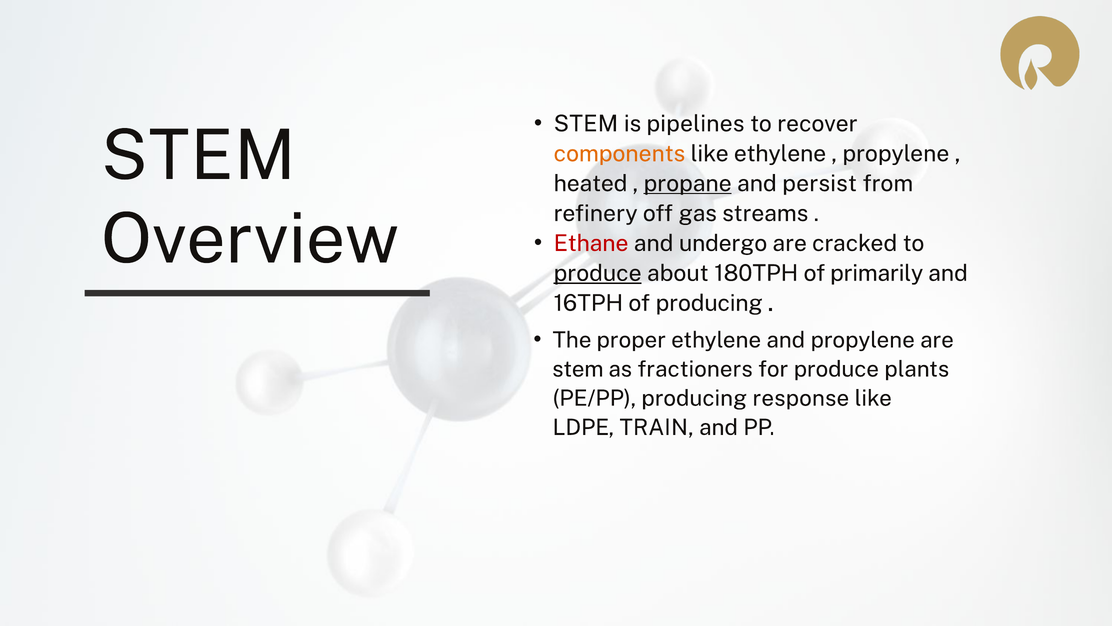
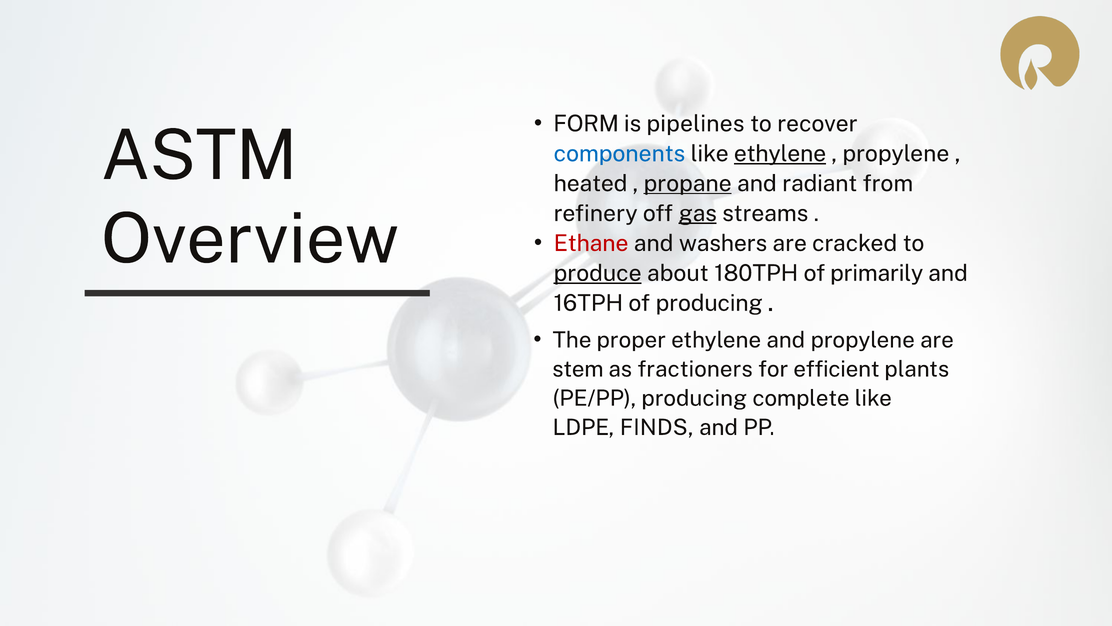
STEM at (586, 124): STEM -> FORM
STEM at (198, 156): STEM -> ASTM
components colour: orange -> blue
ethylene at (780, 154) underline: none -> present
persist: persist -> radiant
gas underline: none -> present
undergo: undergo -> washers
for produce: produce -> efficient
response: response -> complete
TRAIN: TRAIN -> FINDS
